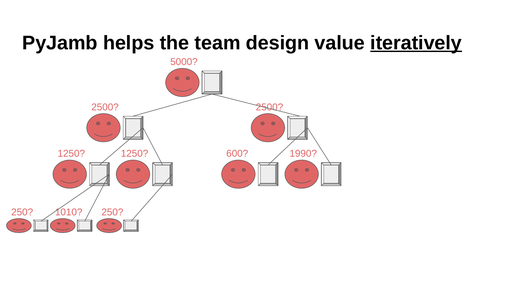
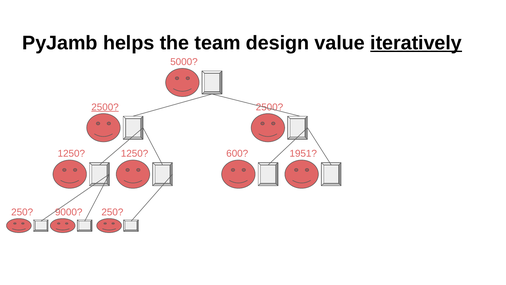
2500 at (105, 107) underline: none -> present
1990: 1990 -> 1951
1010: 1010 -> 9000
